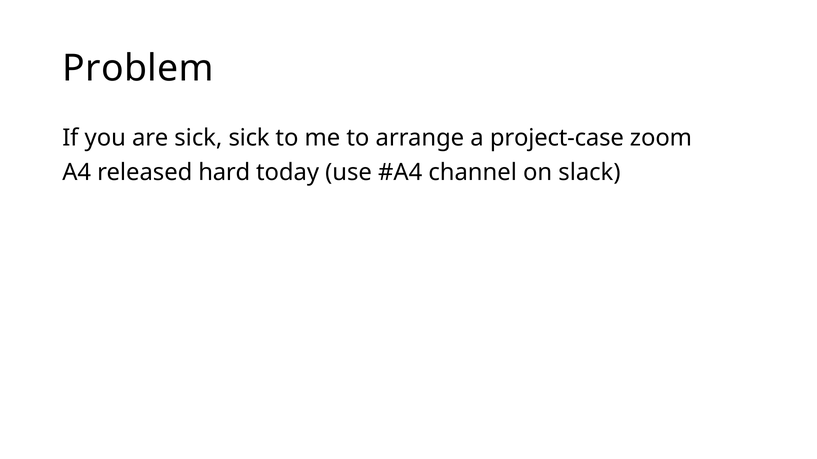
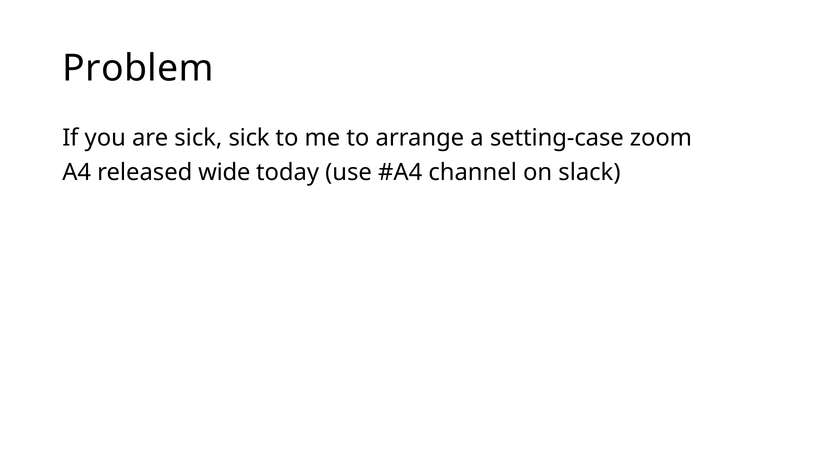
project-case: project-case -> setting-case
hard: hard -> wide
